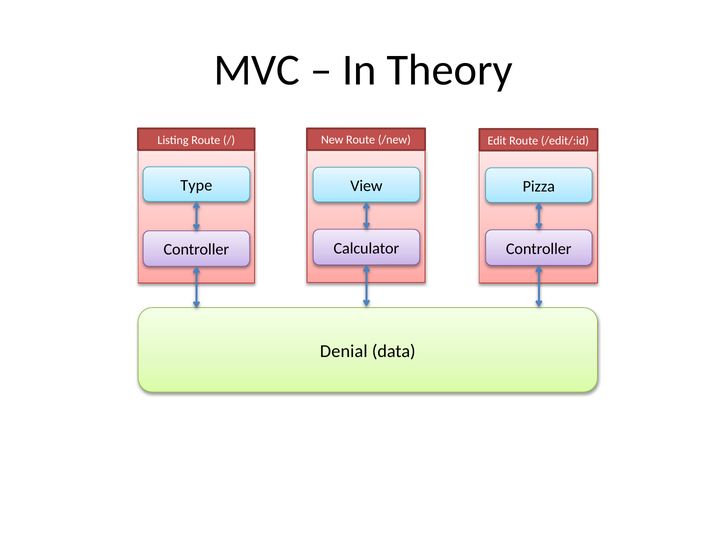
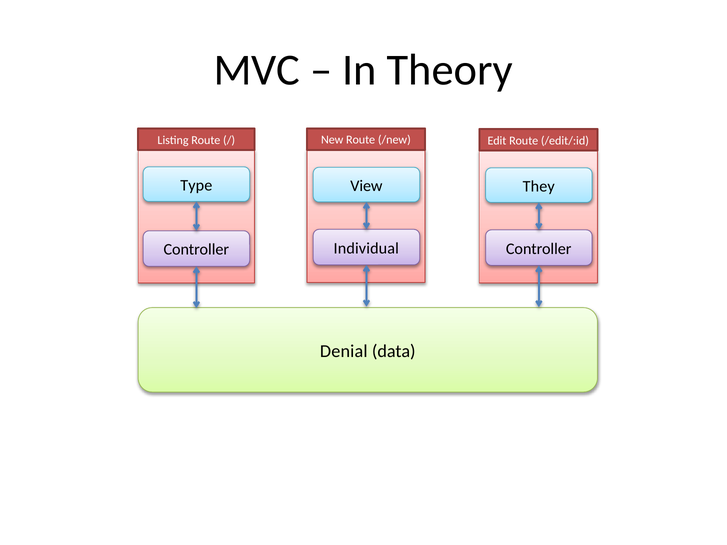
Pizza: Pizza -> They
Calculator: Calculator -> Individual
